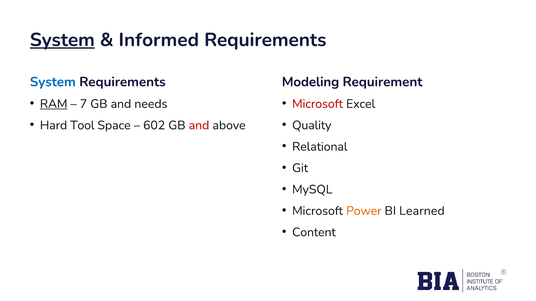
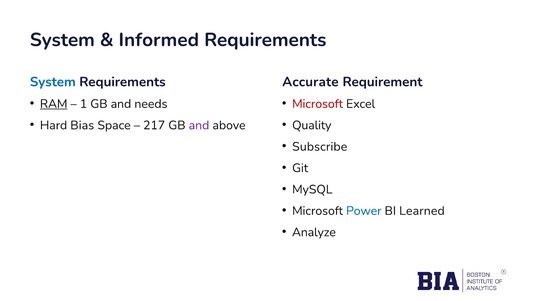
System at (62, 40) underline: present -> none
Modeling: Modeling -> Accurate
7: 7 -> 1
Tool: Tool -> Bias
602: 602 -> 217
and at (199, 125) colour: red -> purple
Relational: Relational -> Subscribe
Power colour: orange -> blue
Content: Content -> Analyze
